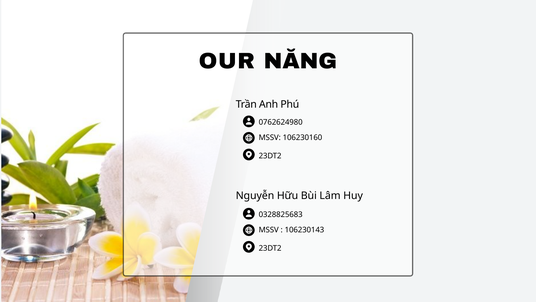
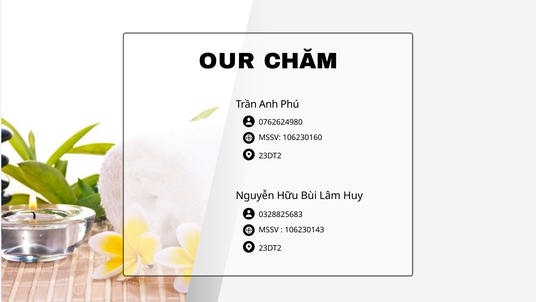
NĂNG: NĂNG -> CHĂM
